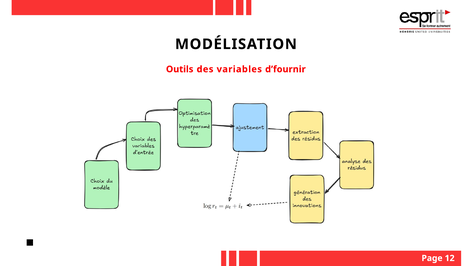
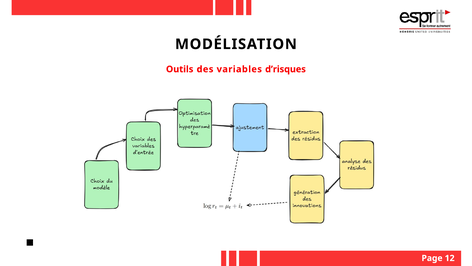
d’fournir: d’fournir -> d’risques
